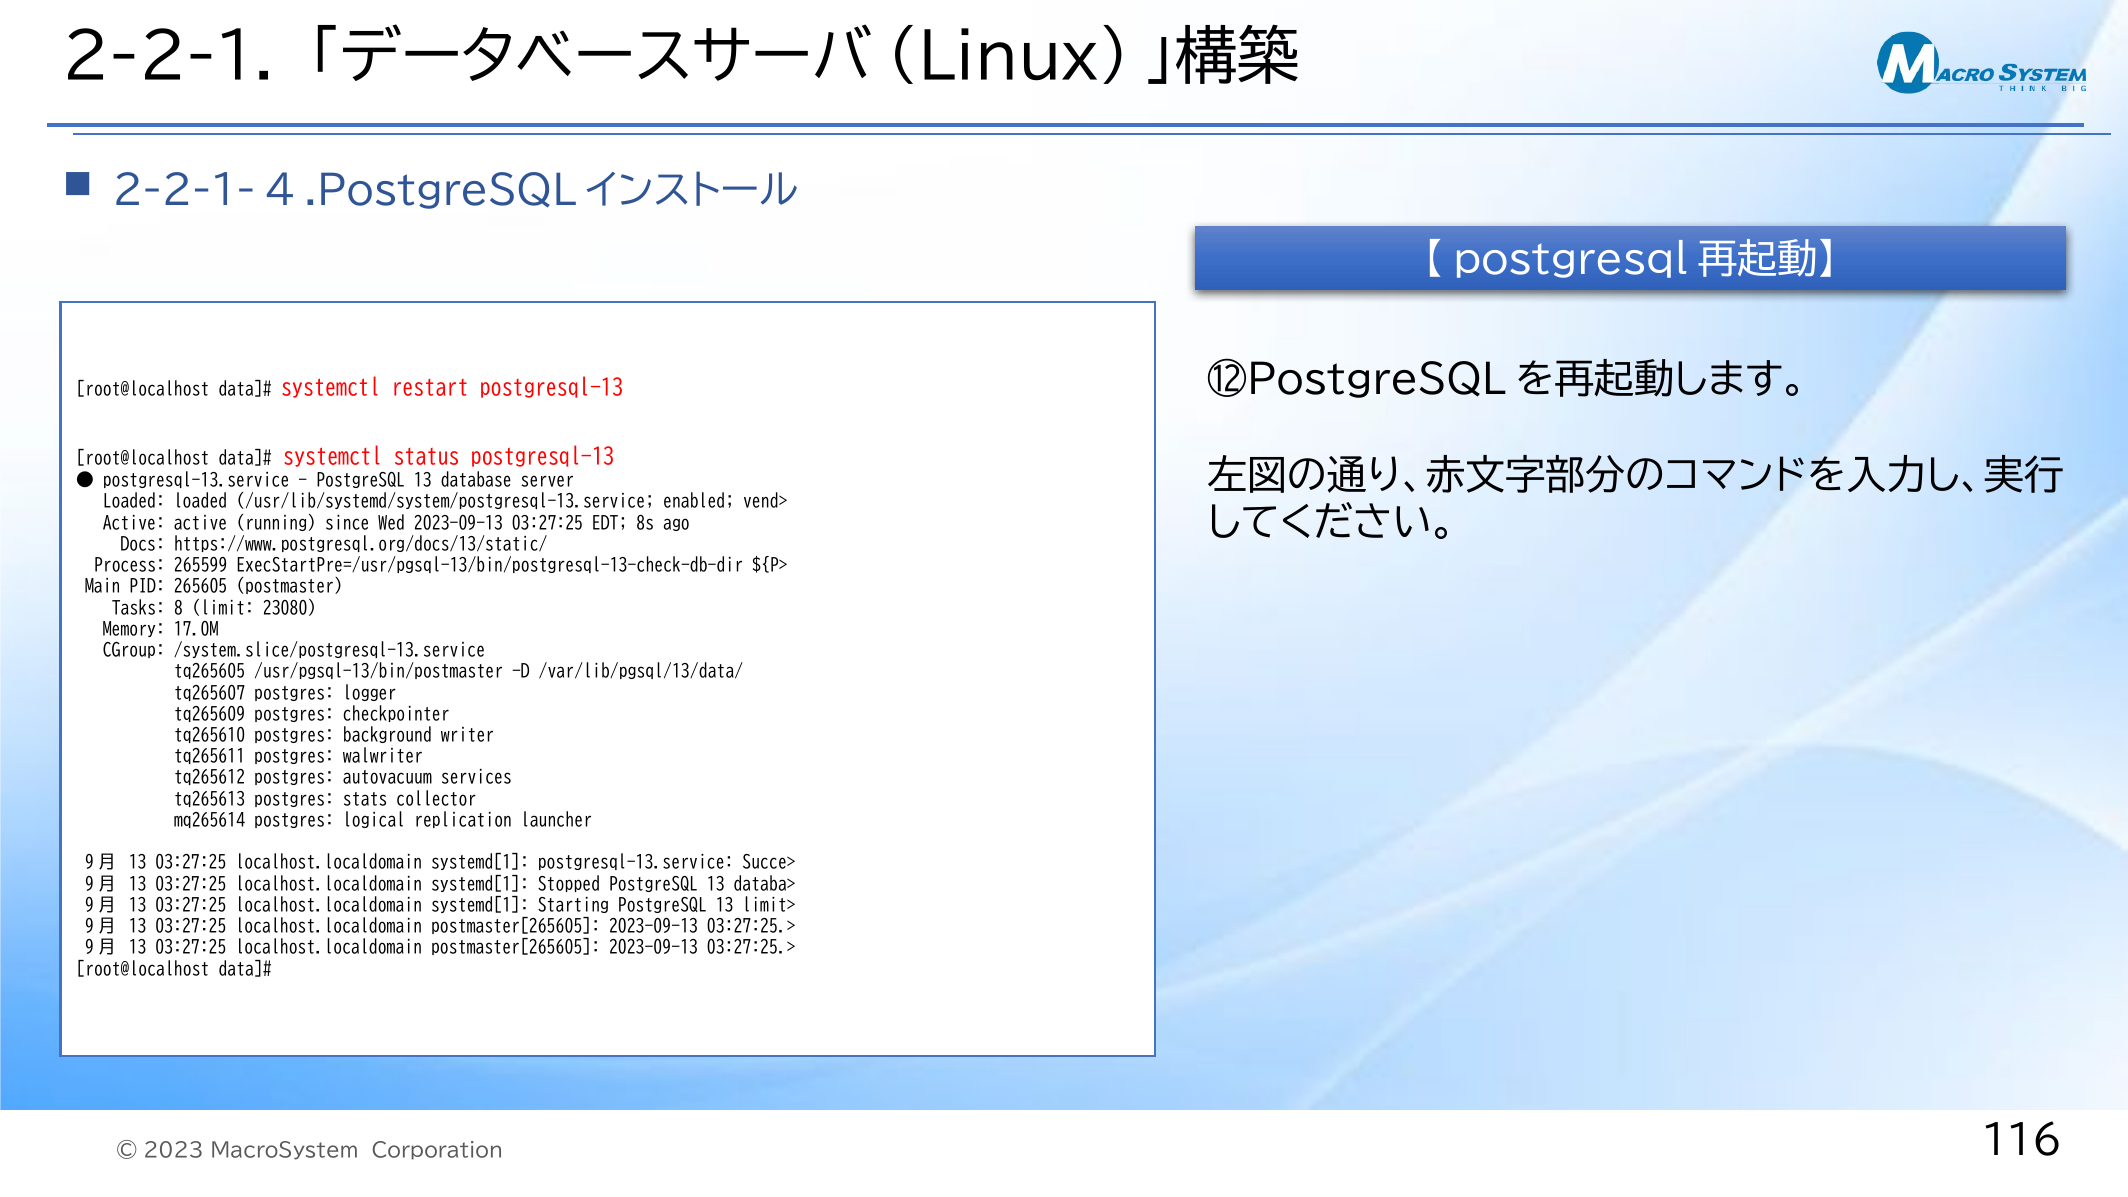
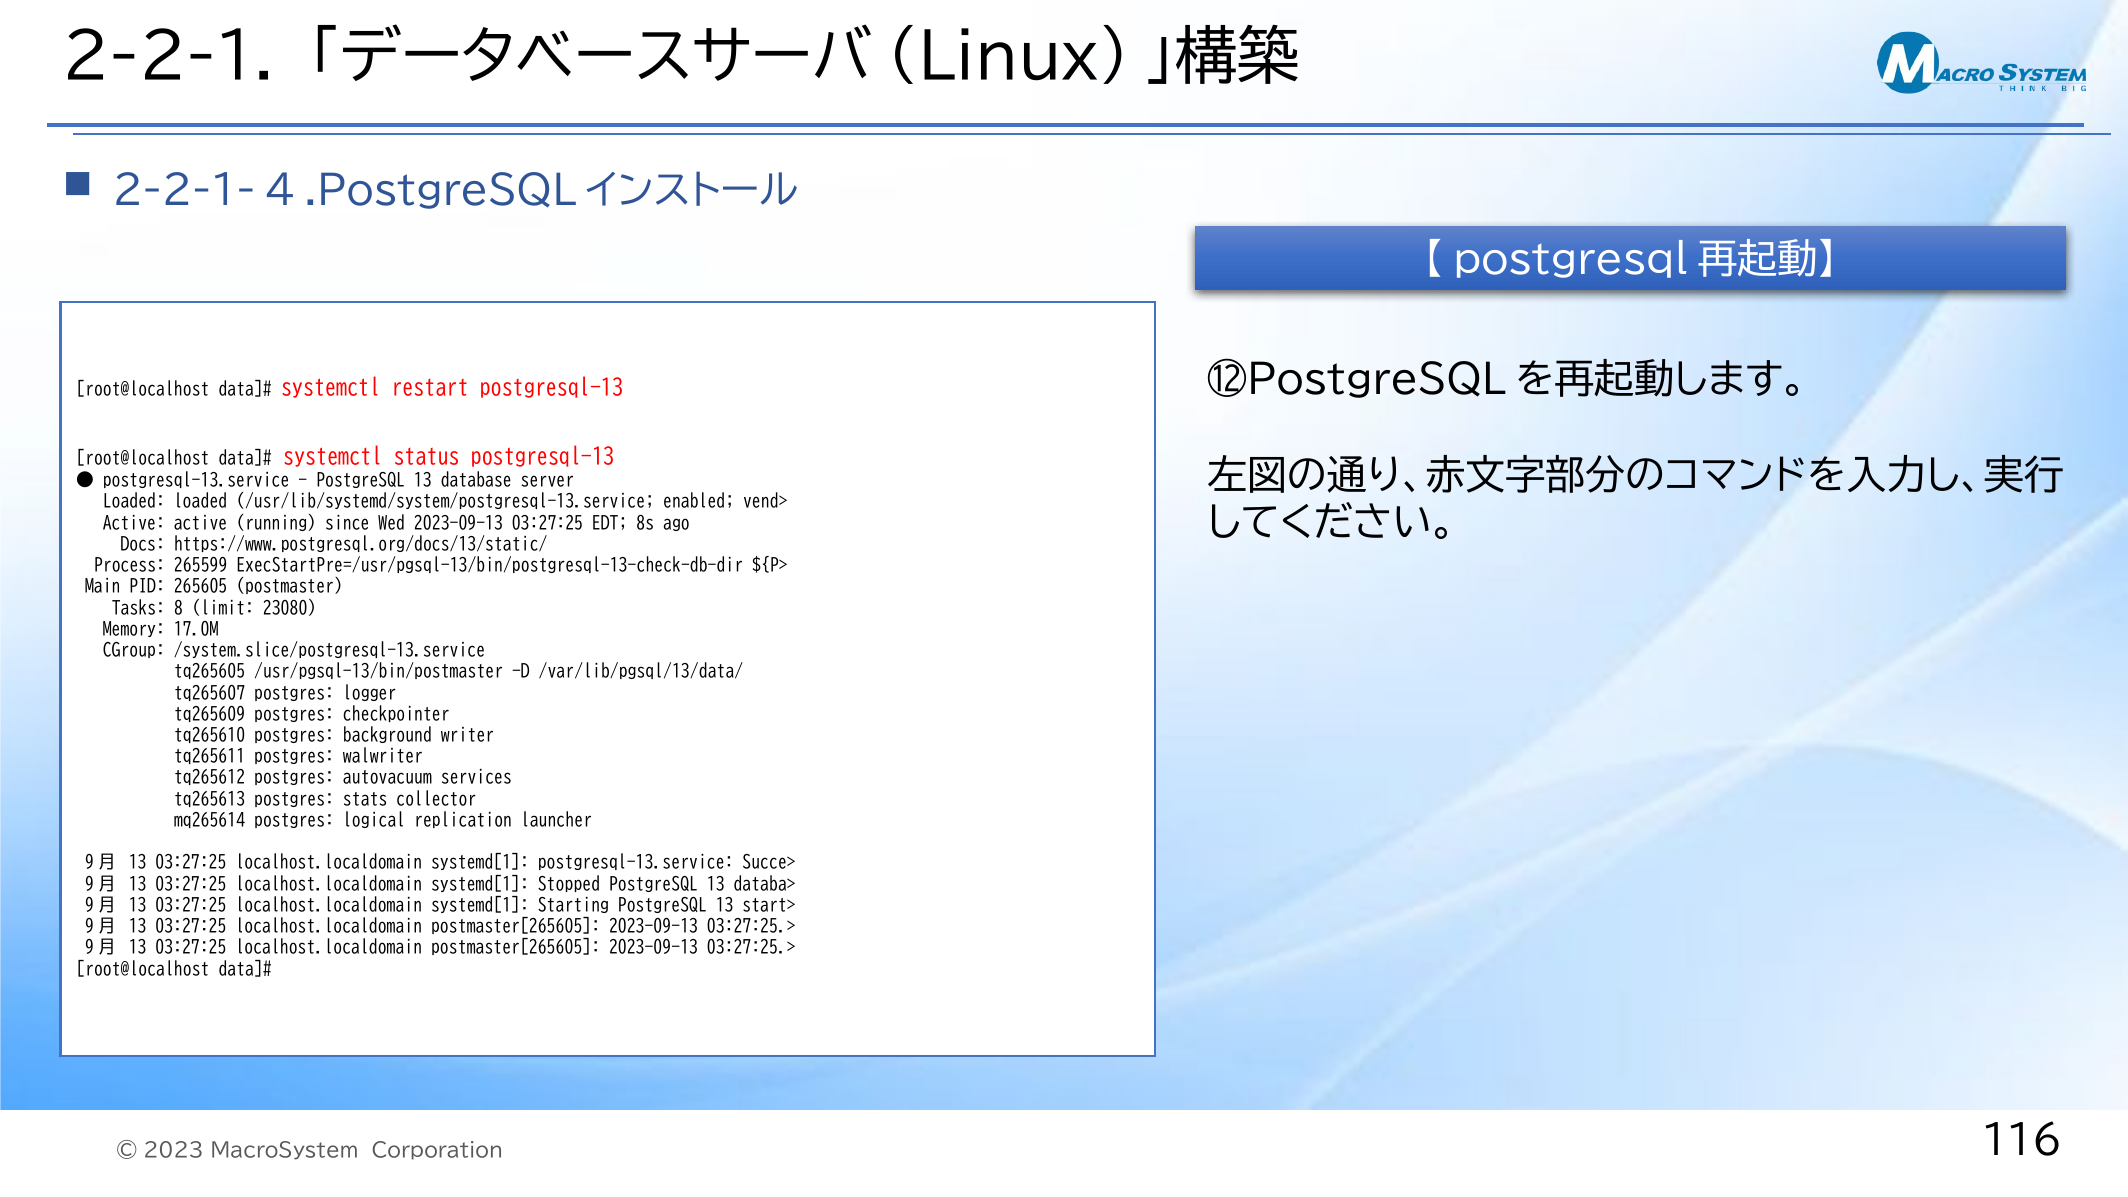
limit>: limit> -> start>
